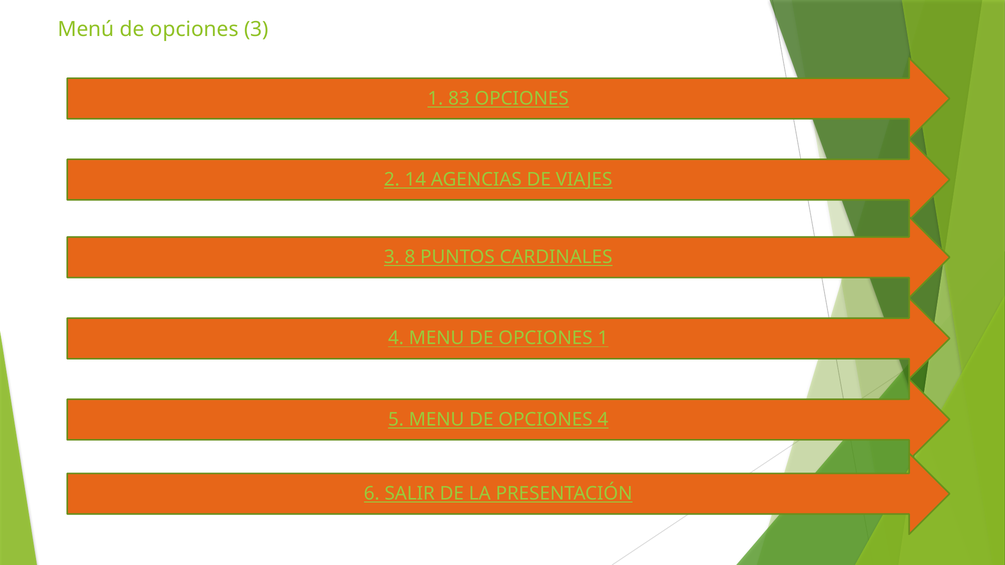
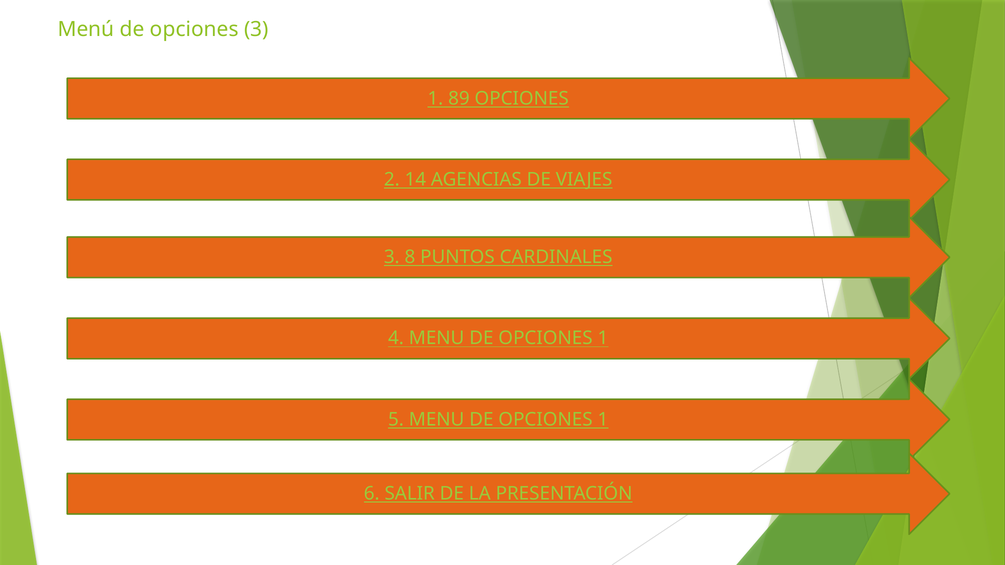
83: 83 -> 89
4 at (603, 420): 4 -> 1
